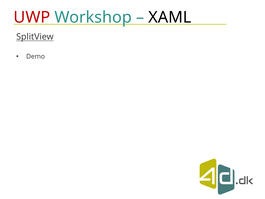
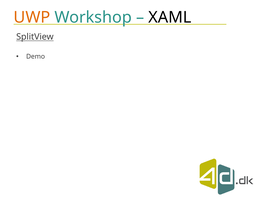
UWP colour: red -> orange
